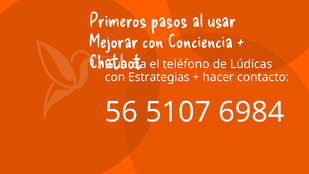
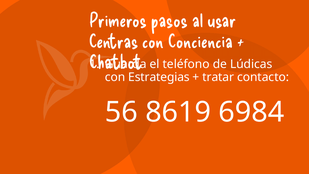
Mejorar: Mejorar -> Centras
hacer: hacer -> tratar
5107: 5107 -> 8619
